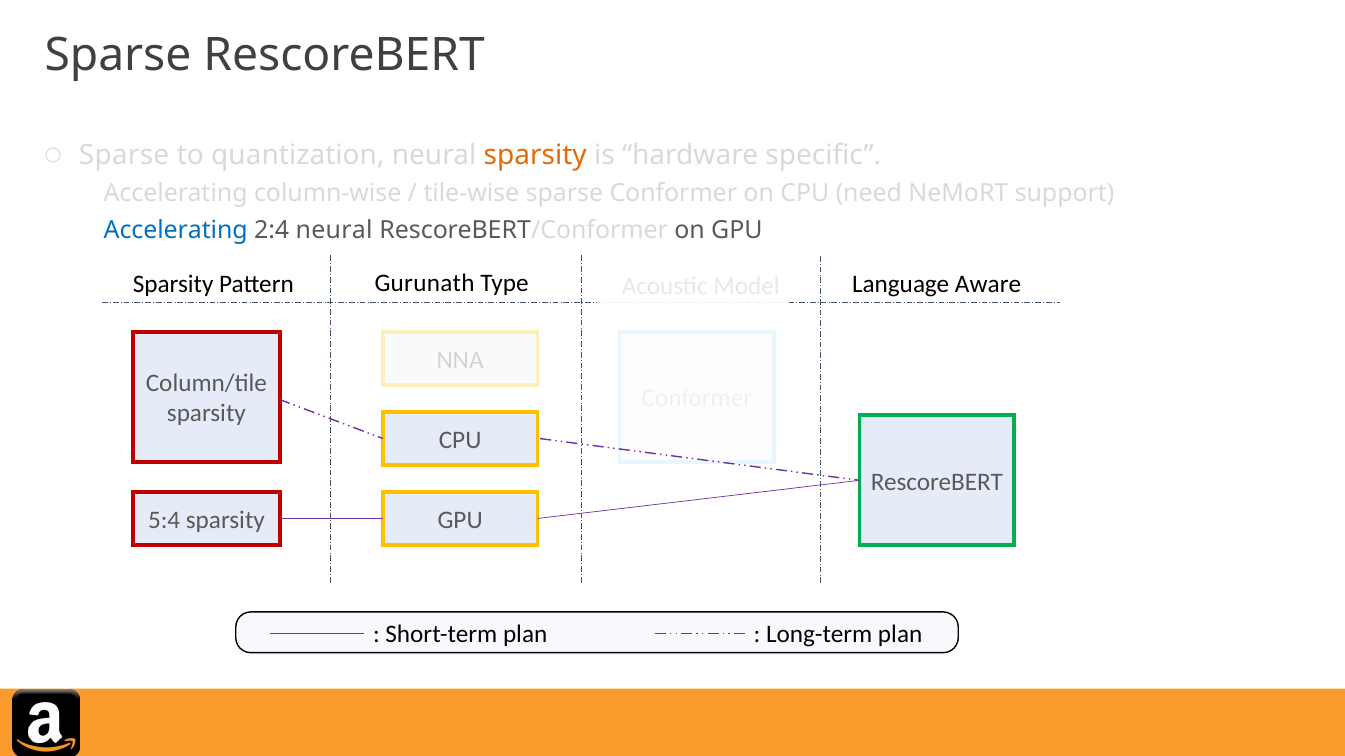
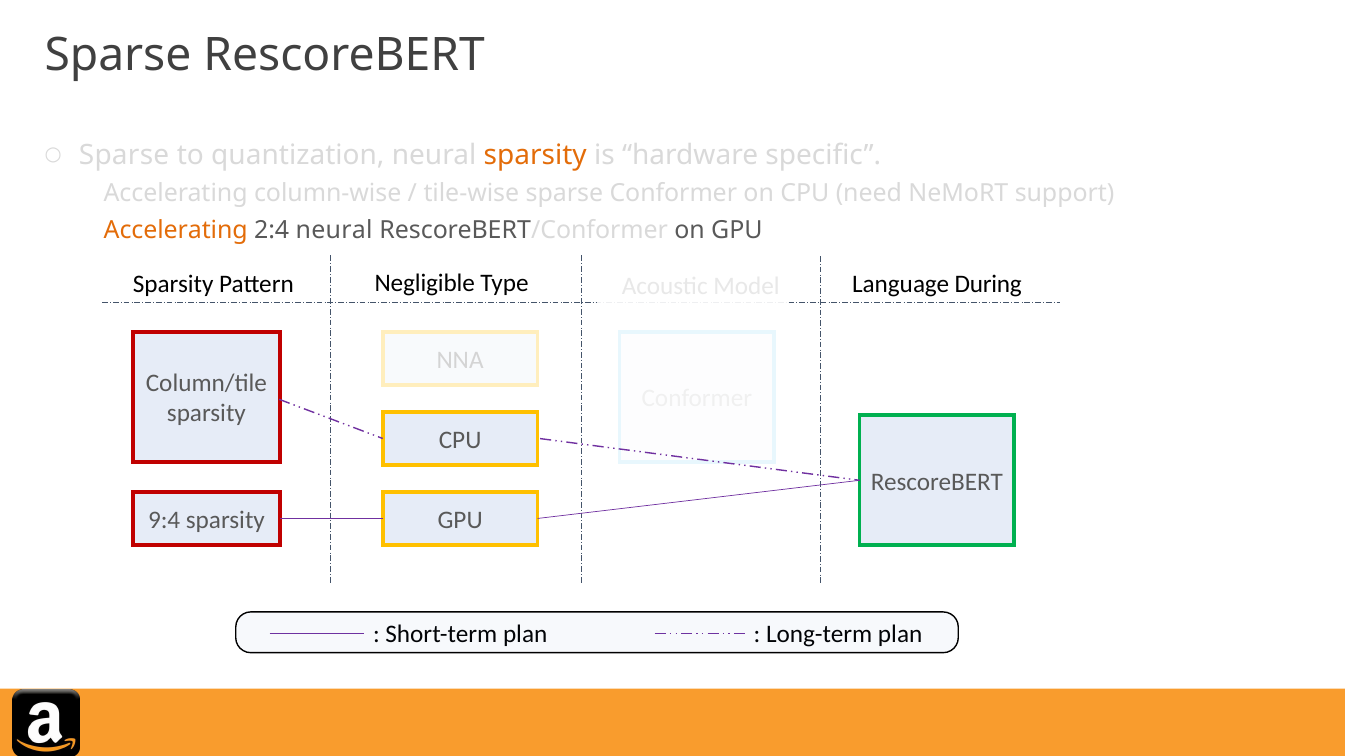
Accelerating at (176, 231) colour: blue -> orange
Gurunath: Gurunath -> Negligible
Aware: Aware -> During
5:4: 5:4 -> 9:4
